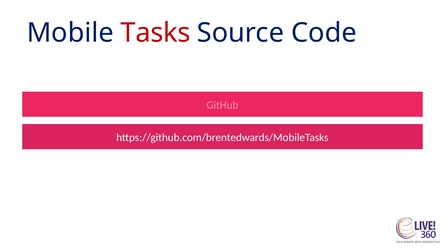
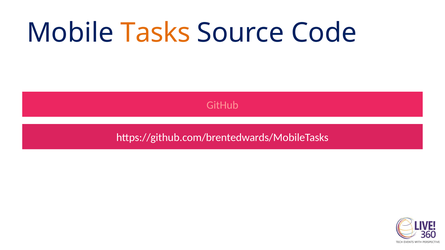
Tasks colour: red -> orange
